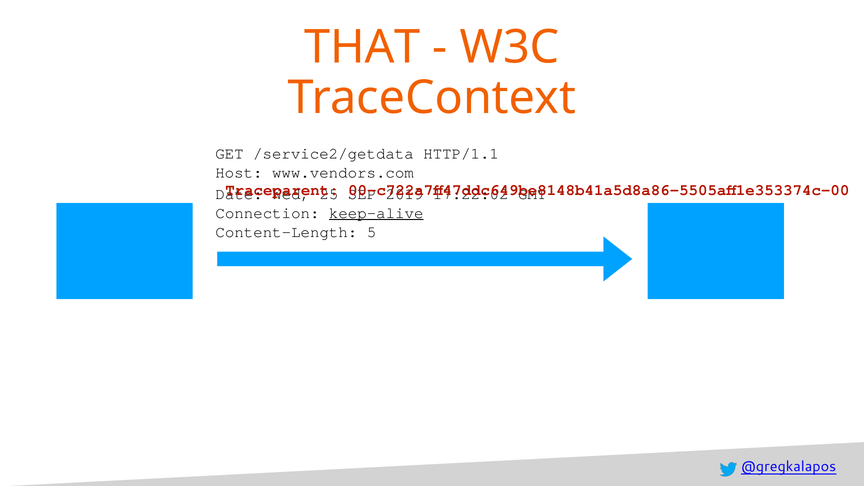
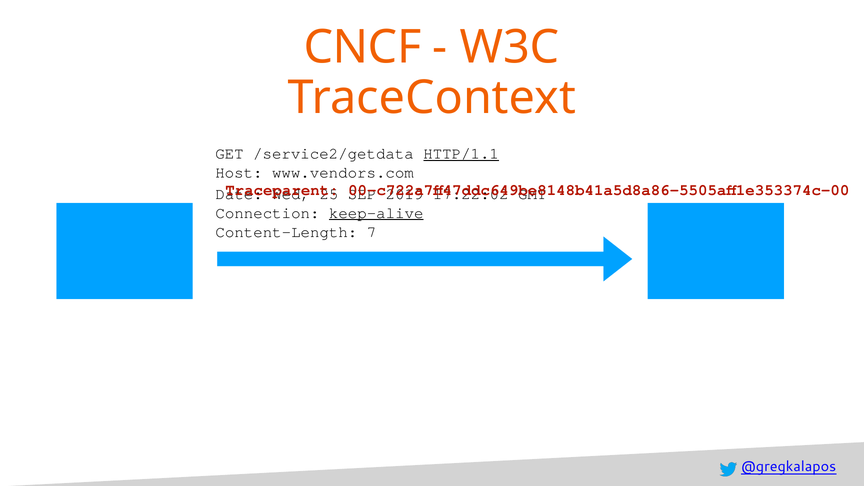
THAT: THAT -> CNCF
HTTP/1.1 underline: none -> present
5: 5 -> 7
